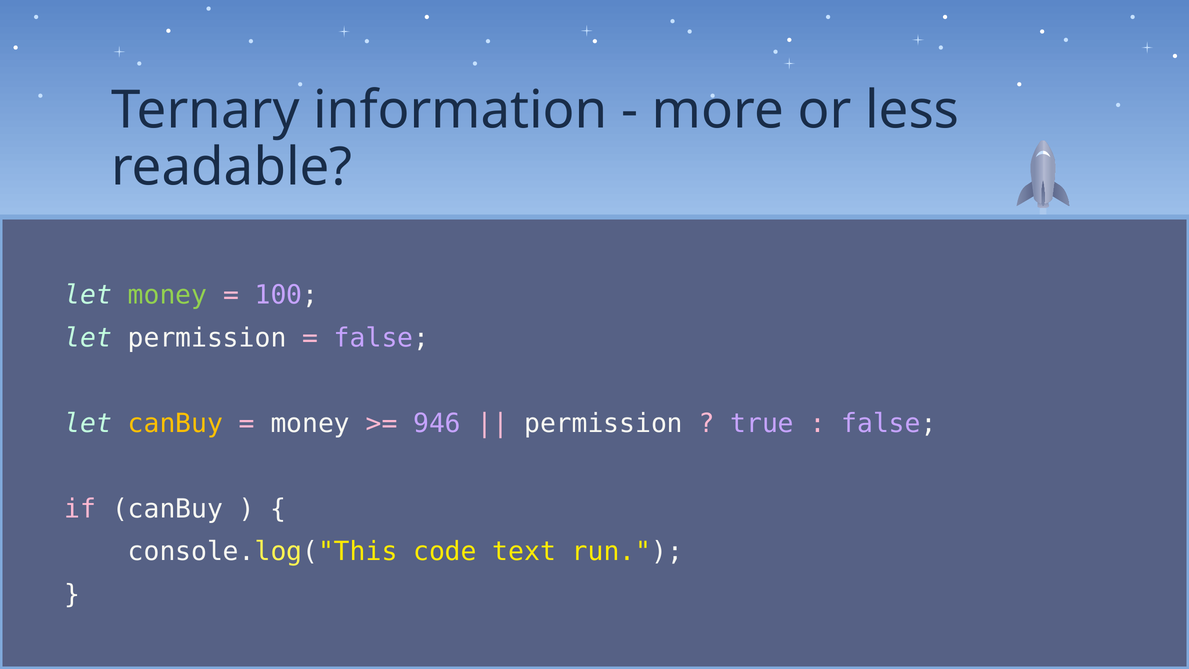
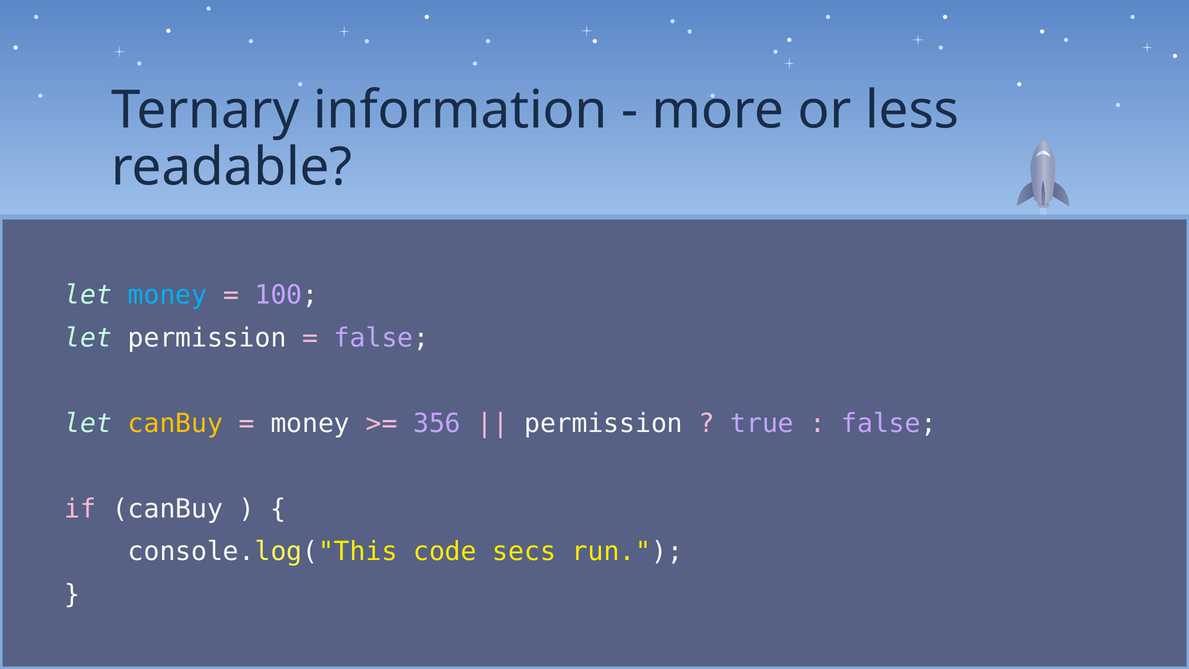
money at (168, 295) colour: light green -> light blue
946: 946 -> 356
text: text -> secs
